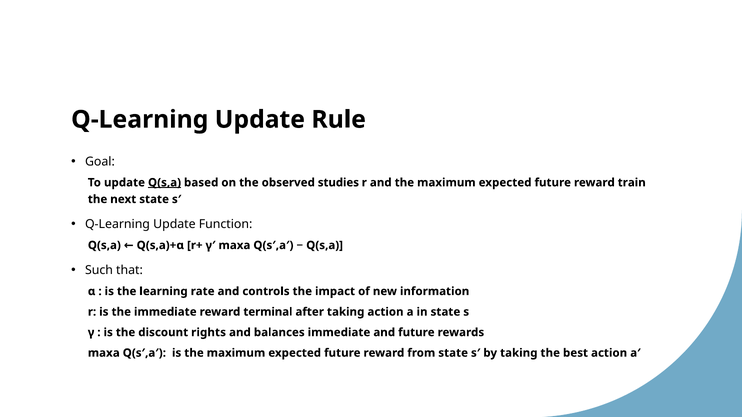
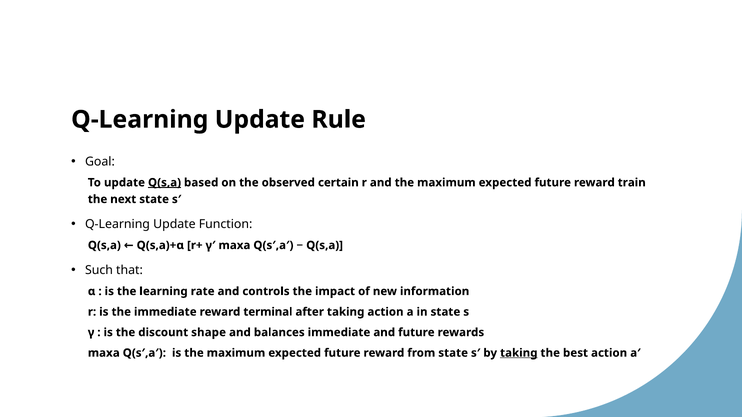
studies: studies -> certain
rights: rights -> shape
taking at (519, 353) underline: none -> present
